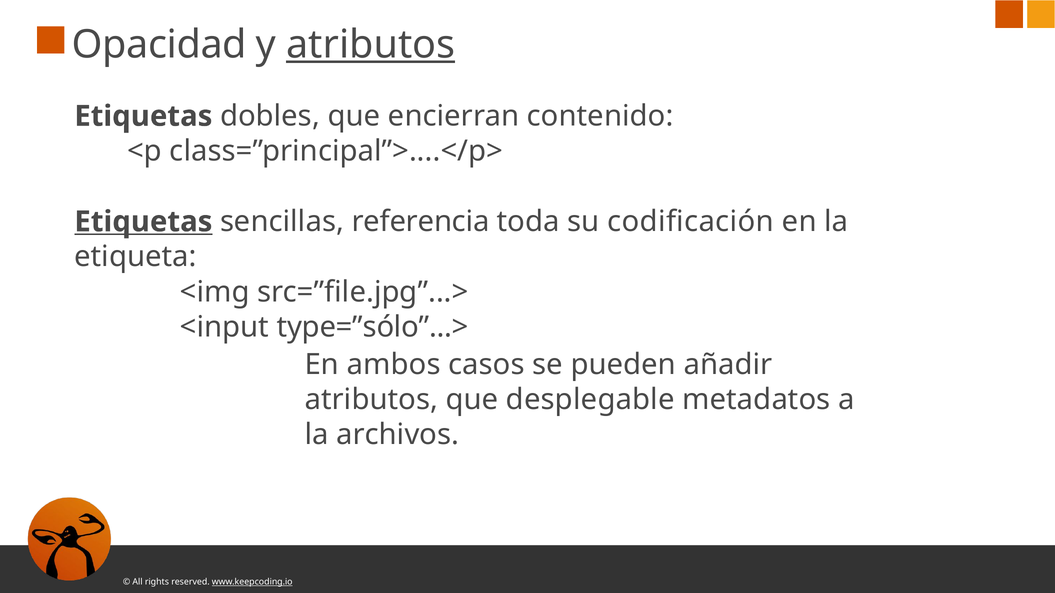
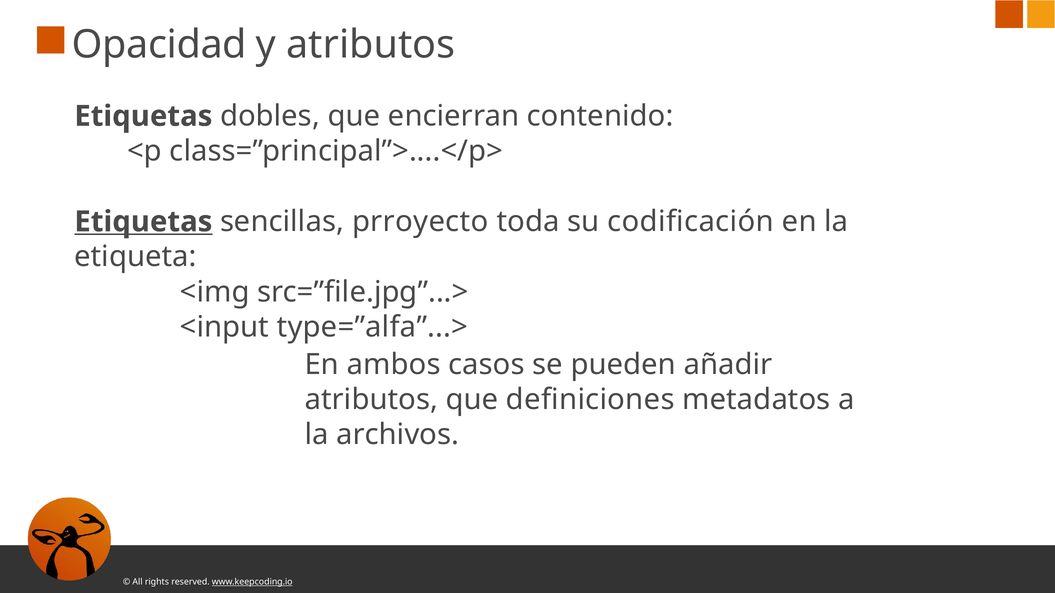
atributos at (371, 45) underline: present -> none
referencia: referencia -> prroyecto
type=”sólo”...>: type=”sólo”...> -> type=”alfa”...>
desplegable: desplegable -> definiciones
